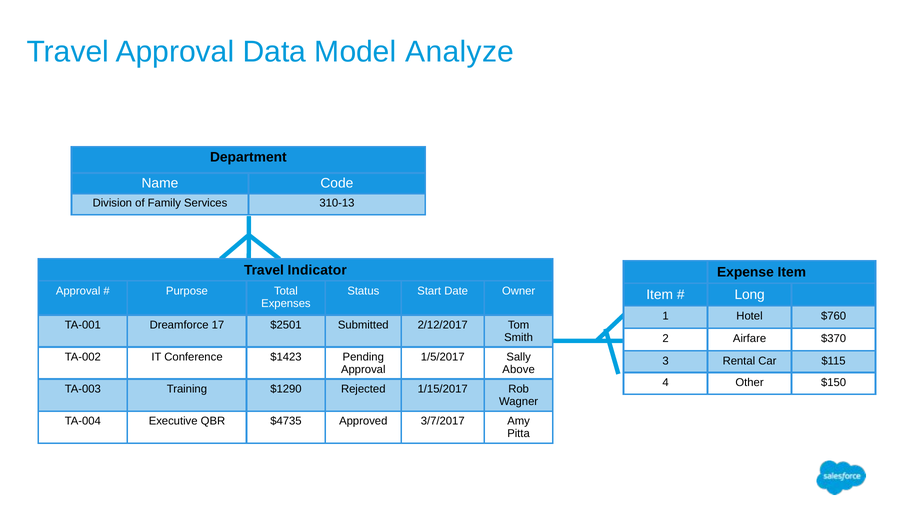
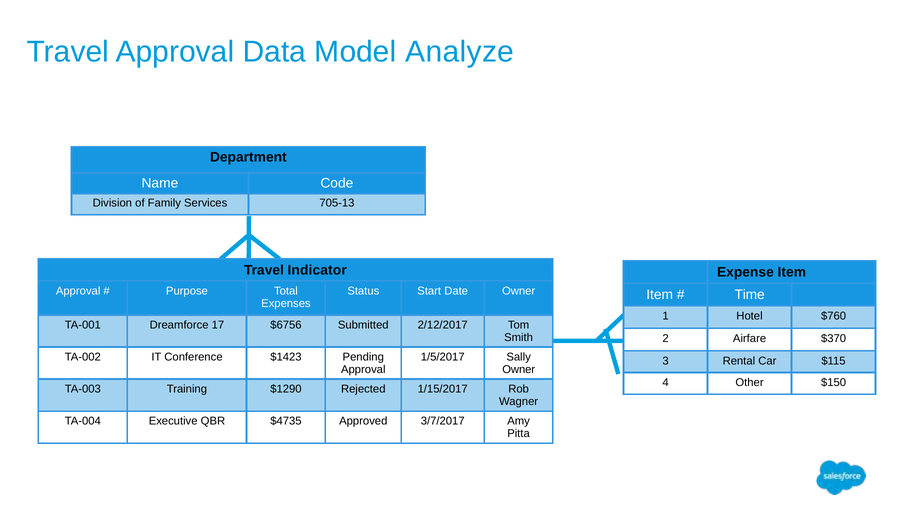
310-13: 310-13 -> 705-13
Long: Long -> Time
$2501: $2501 -> $6756
Above at (519, 370): Above -> Owner
